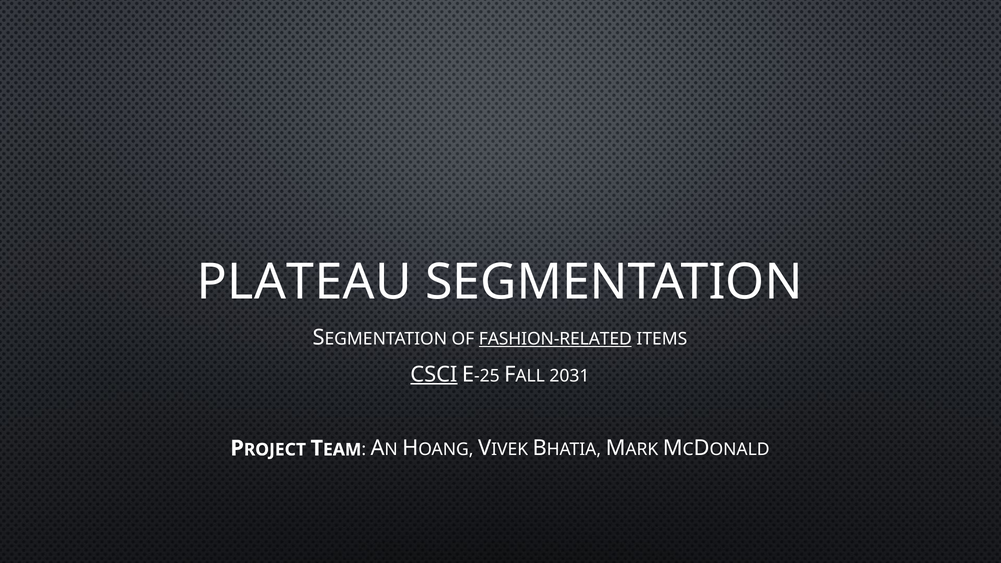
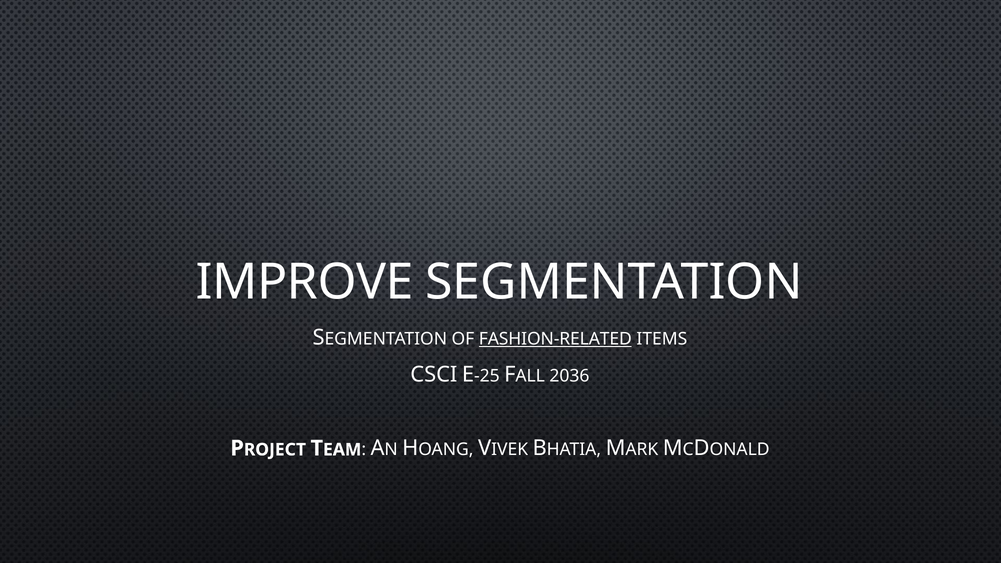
PLATEAU: PLATEAU -> IMPROVE
CSCI underline: present -> none
2031: 2031 -> 2036
